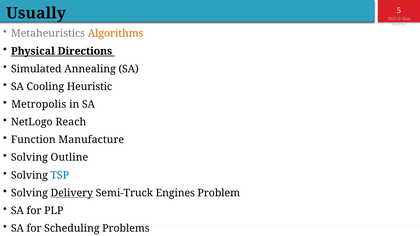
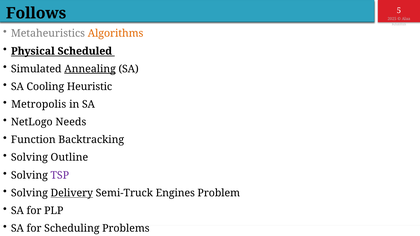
Usually: Usually -> Follows
Directions: Directions -> Scheduled
Annealing underline: none -> present
Reach: Reach -> Needs
Manufacture: Manufacture -> Backtracking
TSP colour: blue -> purple
